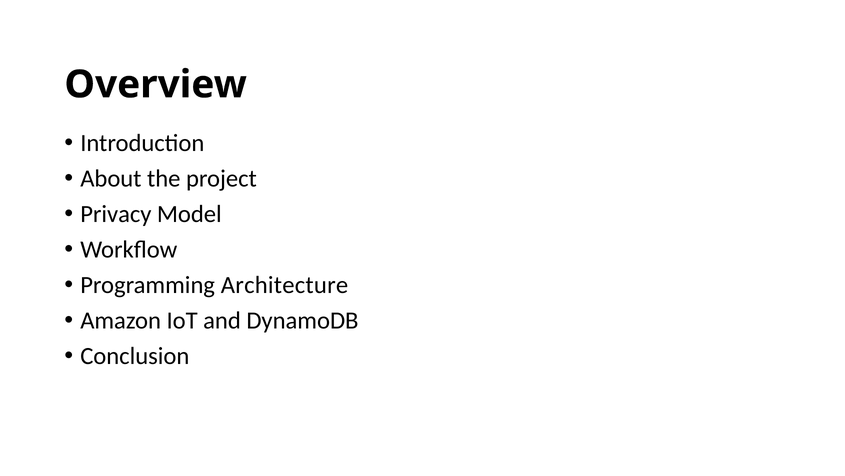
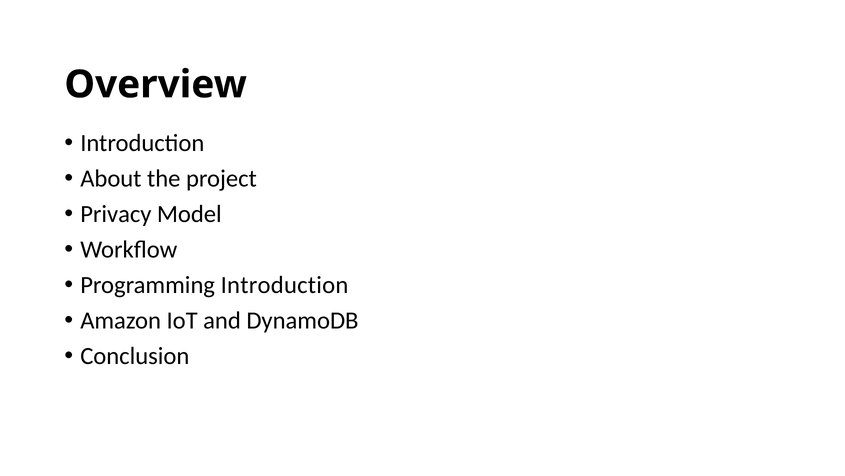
Programming Architecture: Architecture -> Introduction
